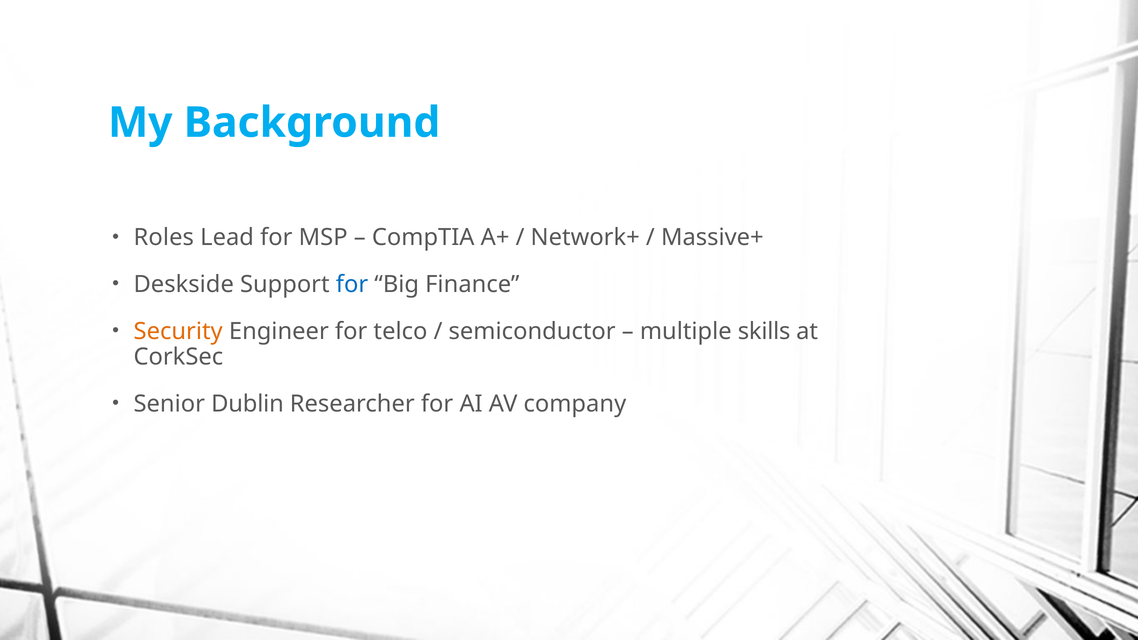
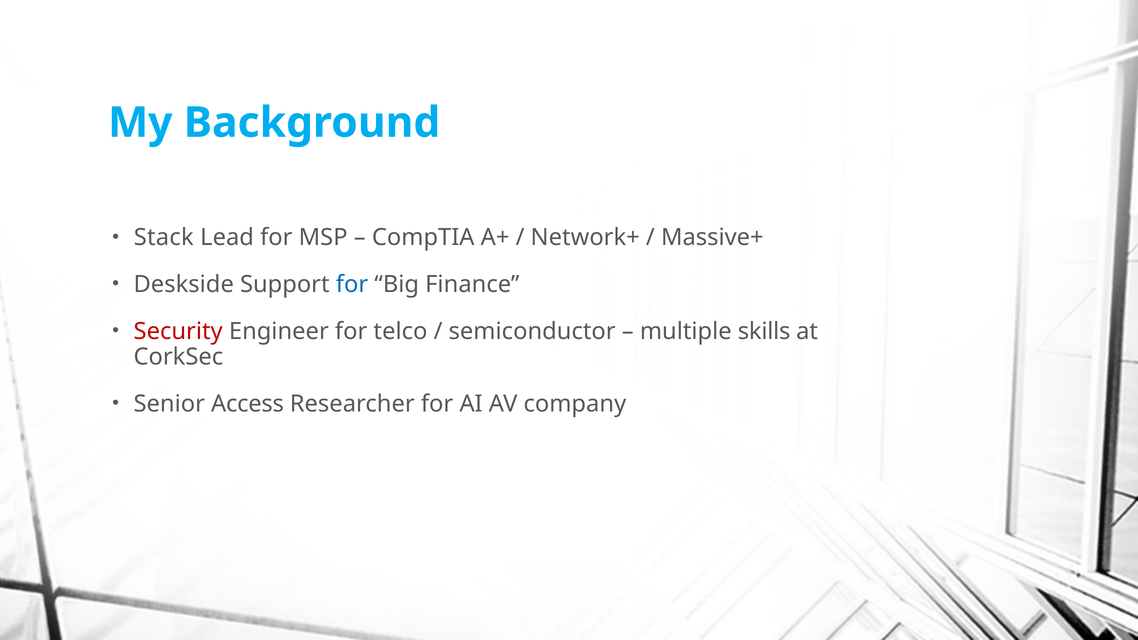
Roles: Roles -> Stack
Security colour: orange -> red
Dublin: Dublin -> Access
